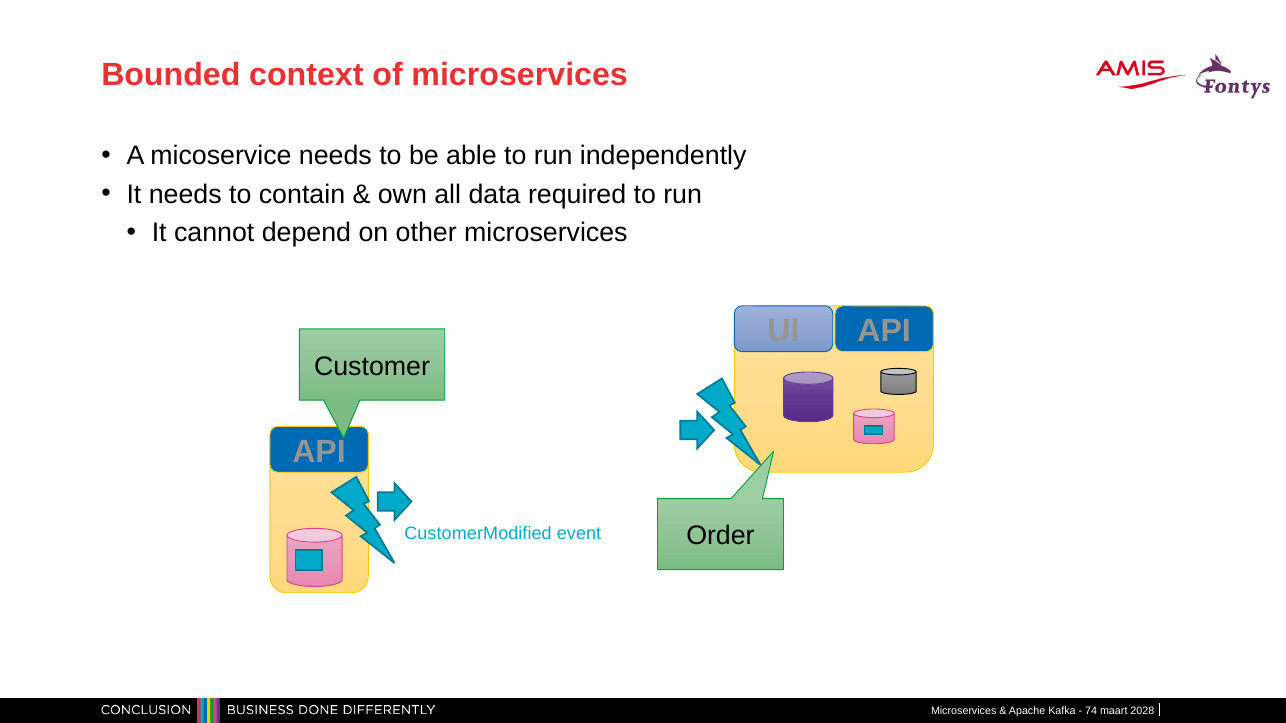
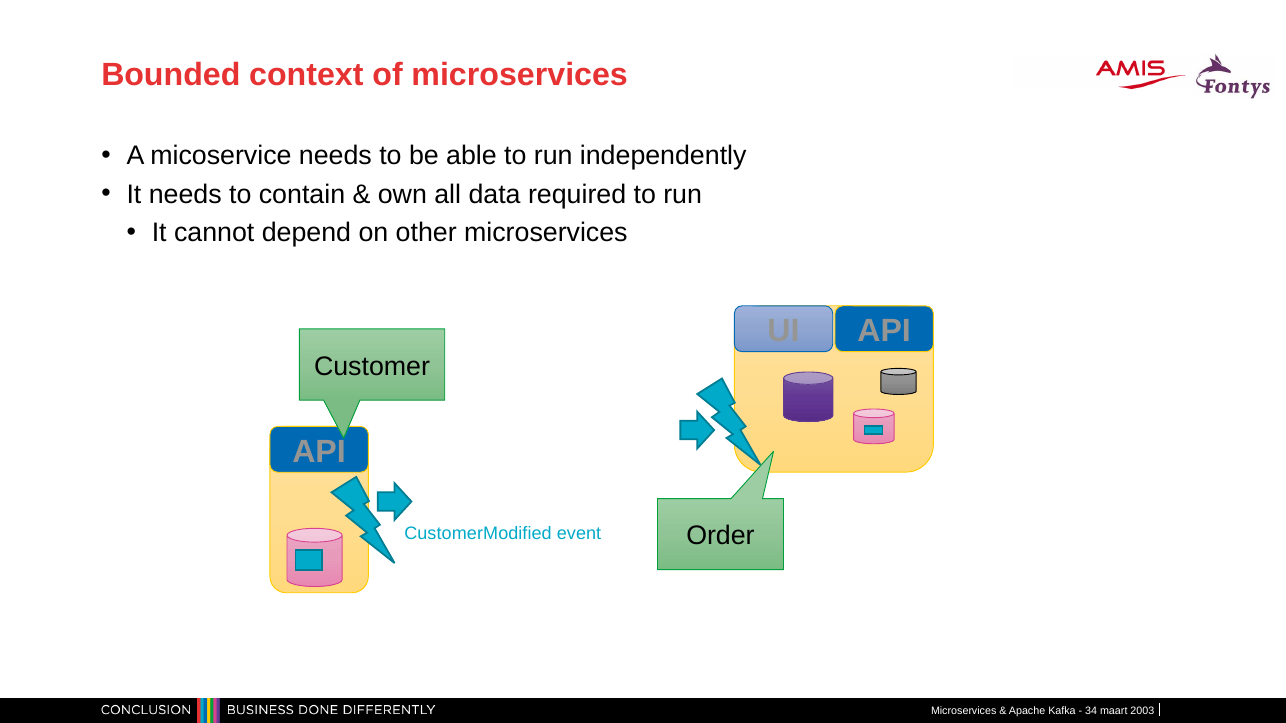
74: 74 -> 34
2028: 2028 -> 2003
